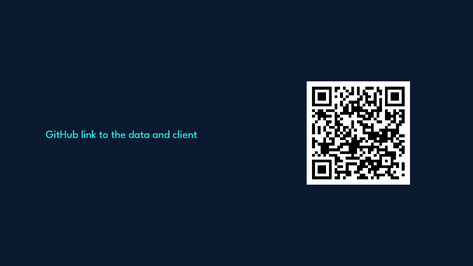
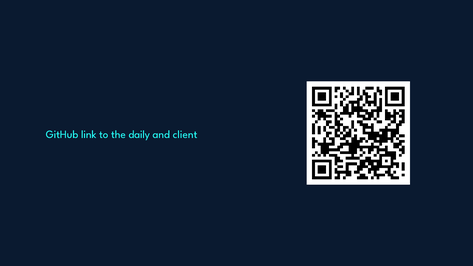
data: data -> daily
